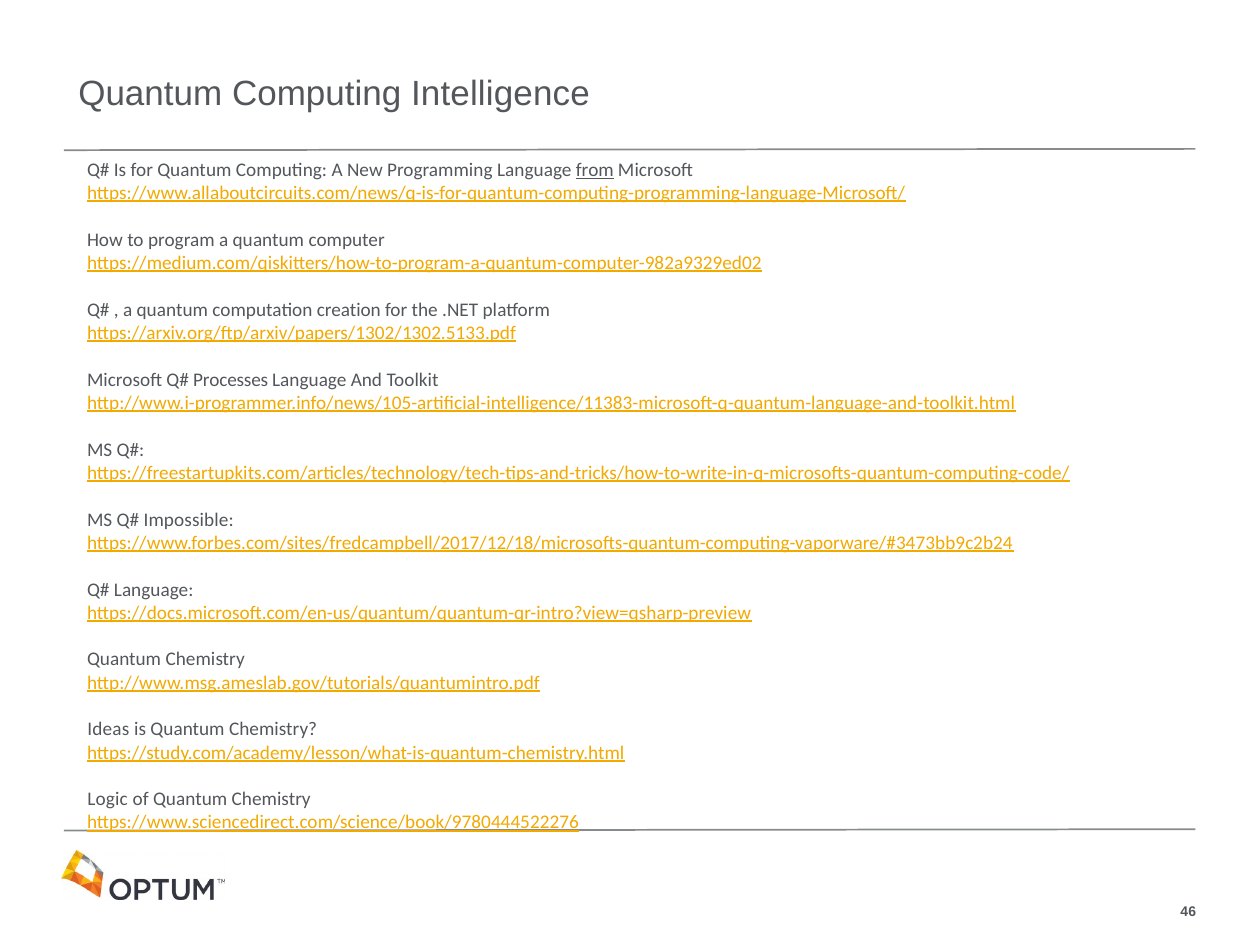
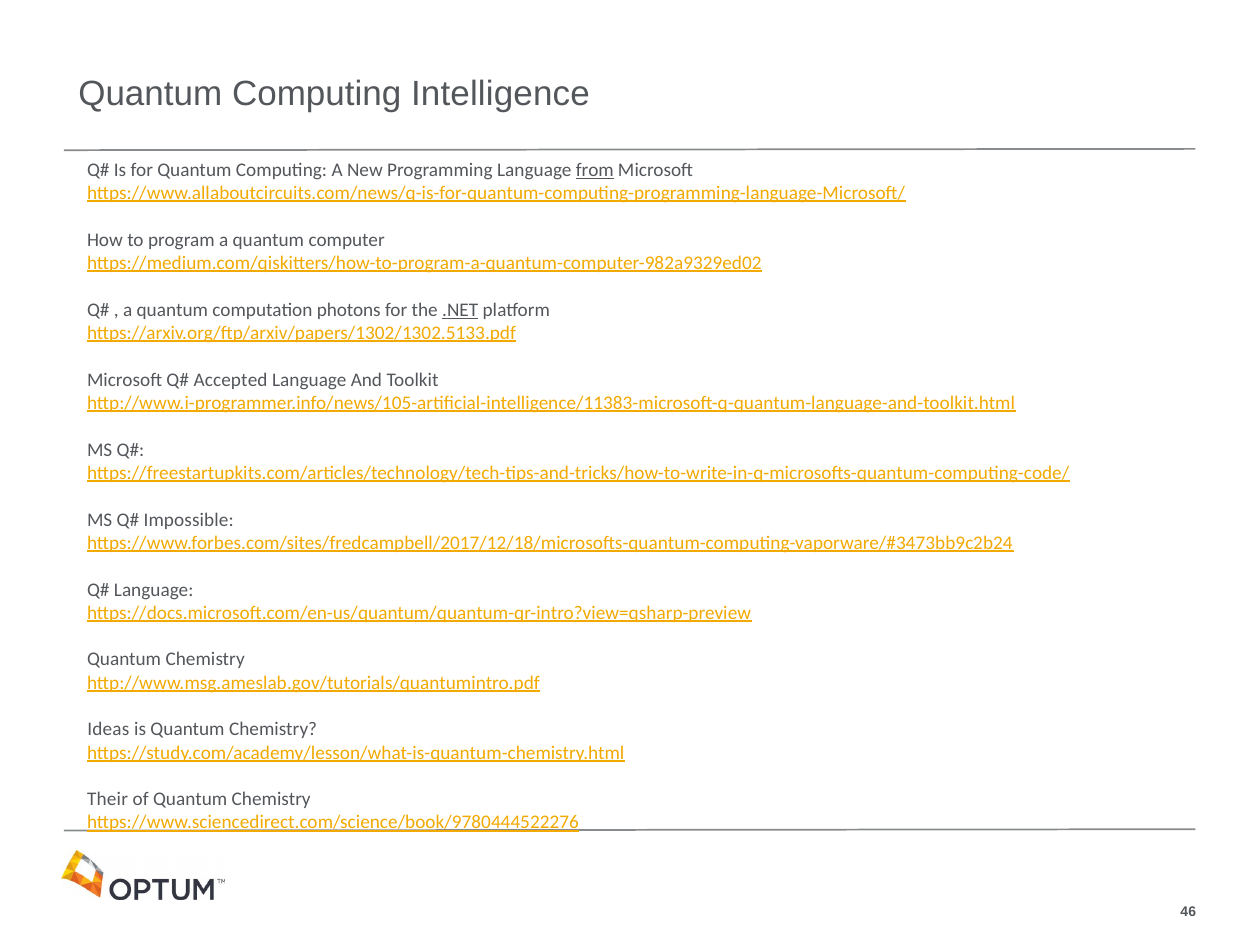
creation: creation -> photons
.NET underline: none -> present
Processes: Processes -> Accepted
Logic: Logic -> Their
